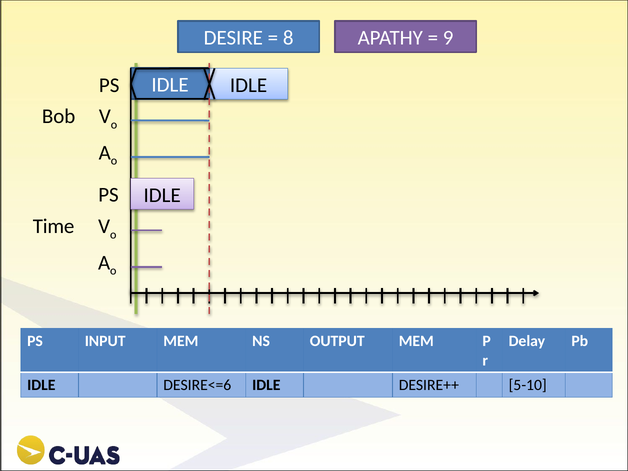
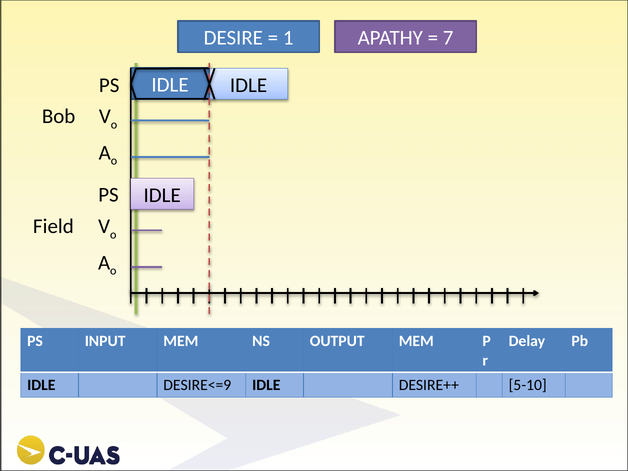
8: 8 -> 1
9: 9 -> 7
Time: Time -> Field
DESIRE<=6: DESIRE<=6 -> DESIRE<=9
